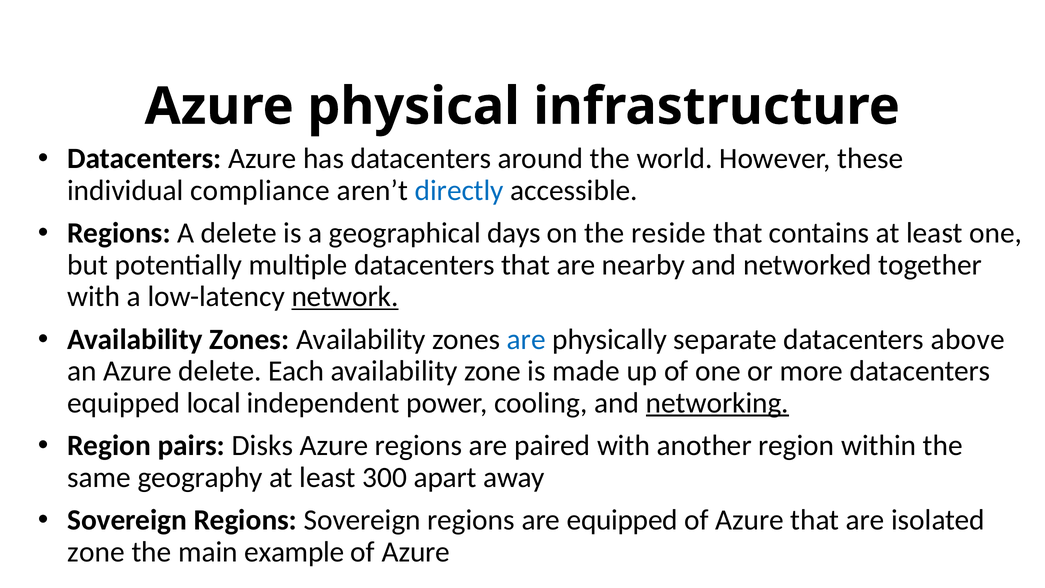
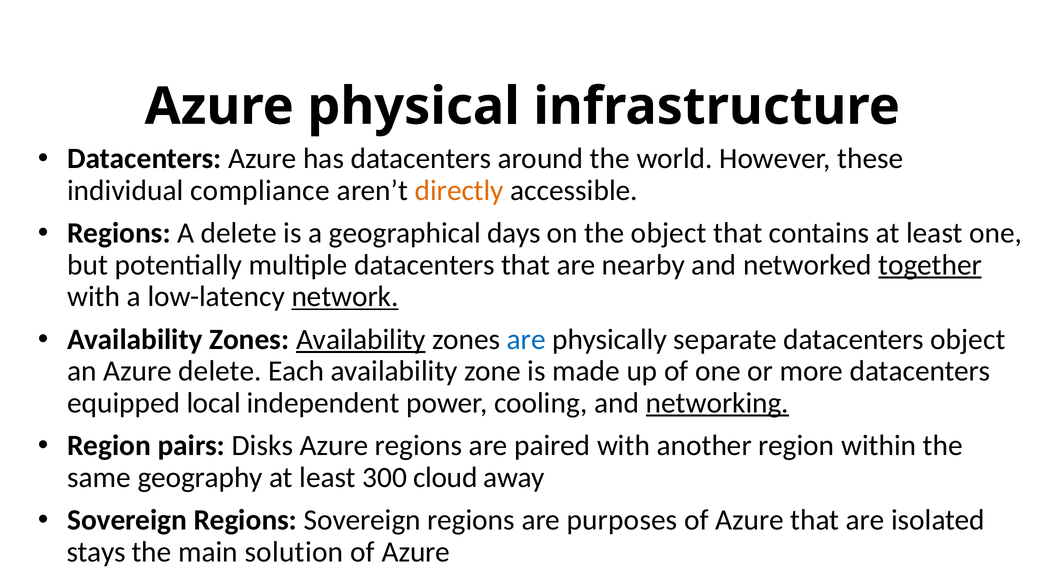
directly colour: blue -> orange
the reside: reside -> object
together underline: none -> present
Availability at (361, 339) underline: none -> present
datacenters above: above -> object
apart: apart -> cloud
are equipped: equipped -> purposes
zone at (96, 552): zone -> stays
example: example -> solution
